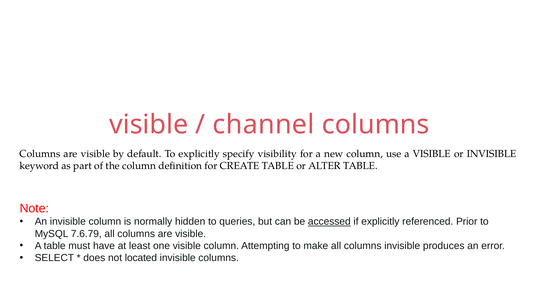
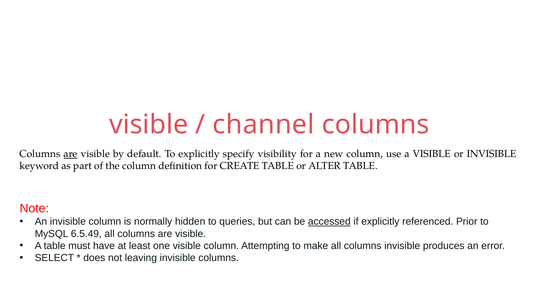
are at (71, 154) underline: none -> present
7.6.79: 7.6.79 -> 6.5.49
located: located -> leaving
